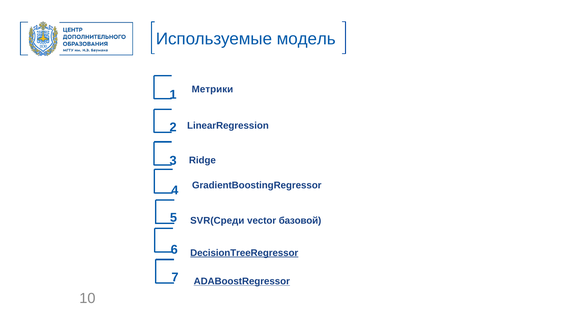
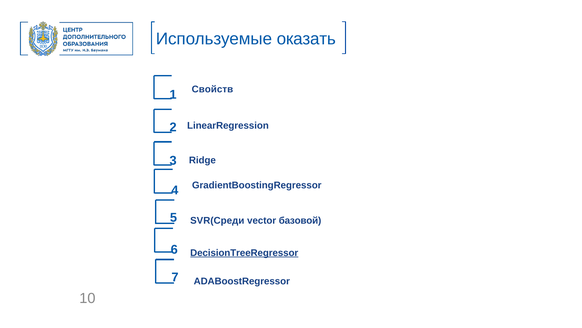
модель: модель -> оказать
Метрики: Метрики -> Свойств
ADABoostRegressor underline: present -> none
